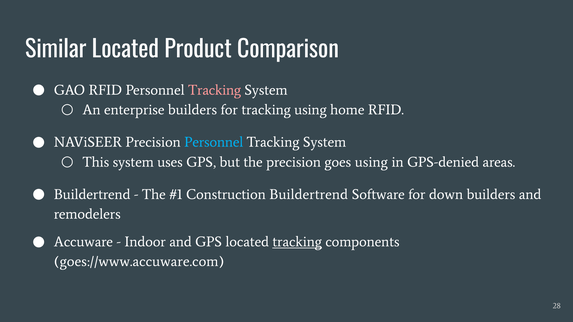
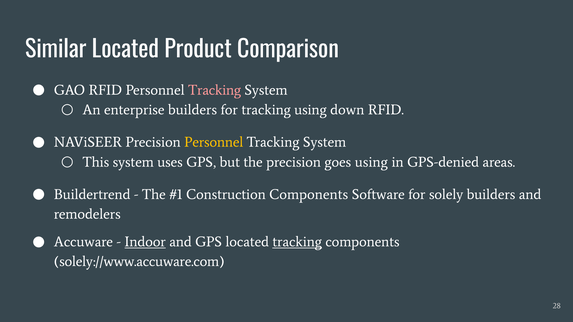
home: home -> down
Personnel at (214, 142) colour: light blue -> yellow
Construction Buildertrend: Buildertrend -> Components
down: down -> solely
Indoor underline: none -> present
goes://www.accuware.com: goes://www.accuware.com -> solely://www.accuware.com
